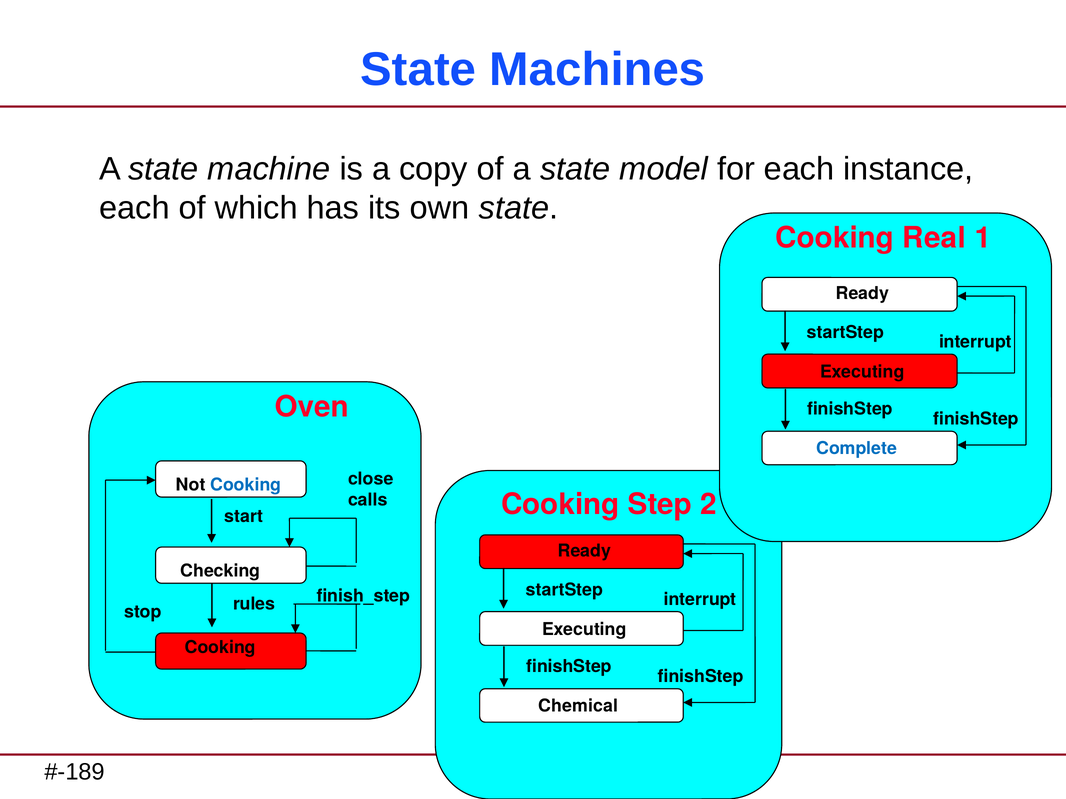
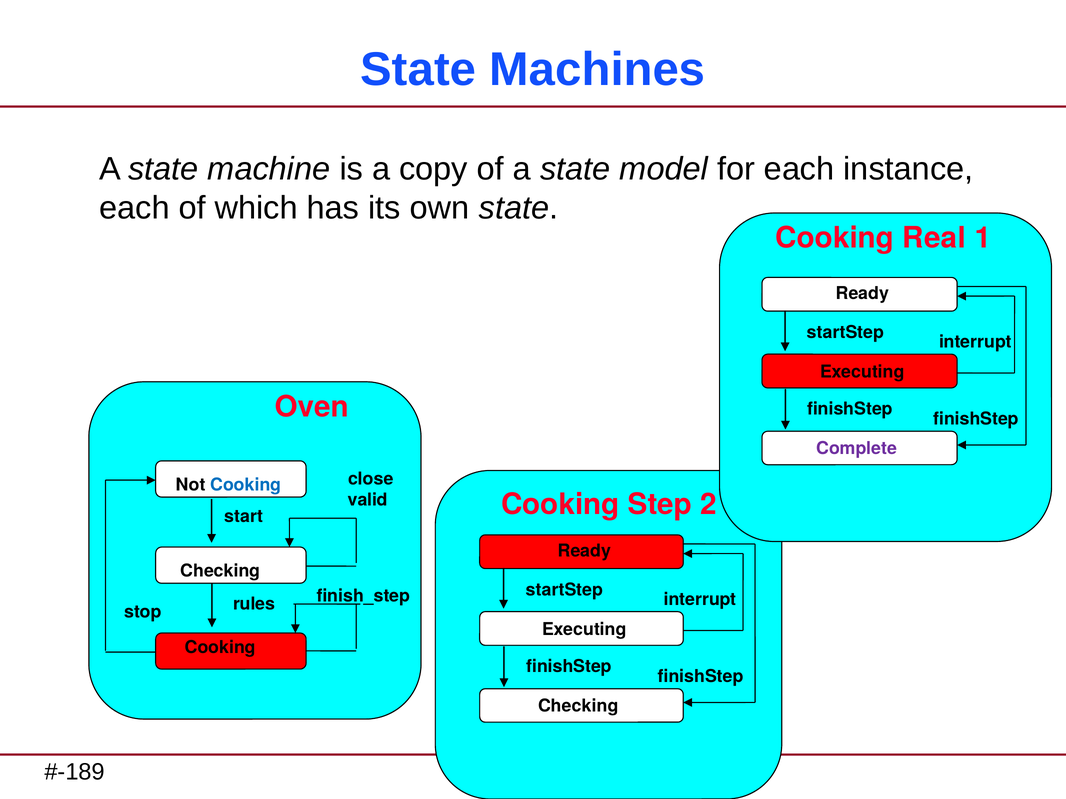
Complete colour: blue -> purple
calls: calls -> valid
Chemical at (578, 707): Chemical -> Checking
